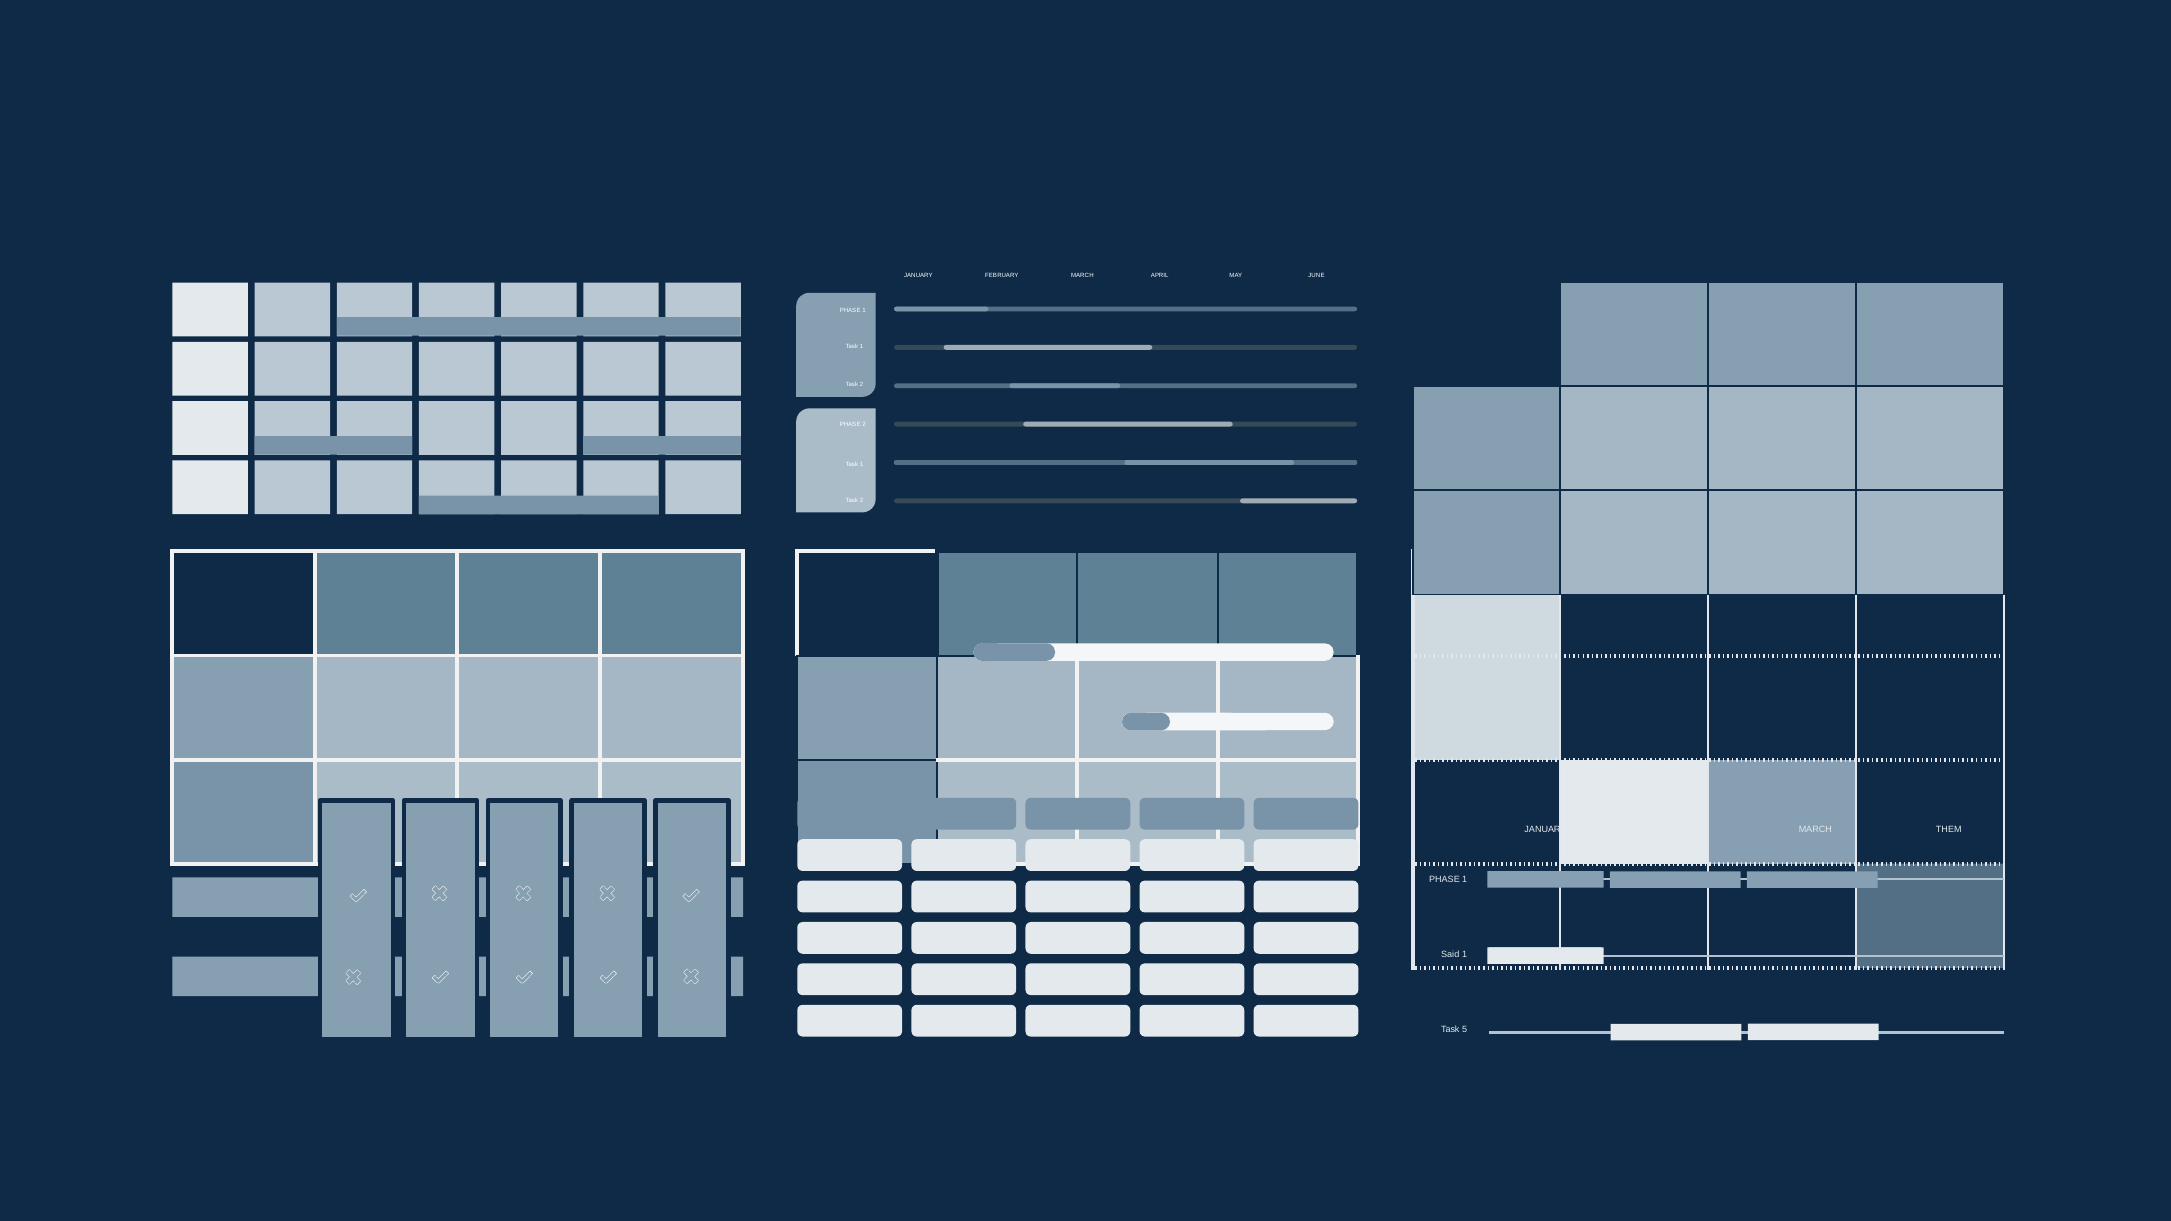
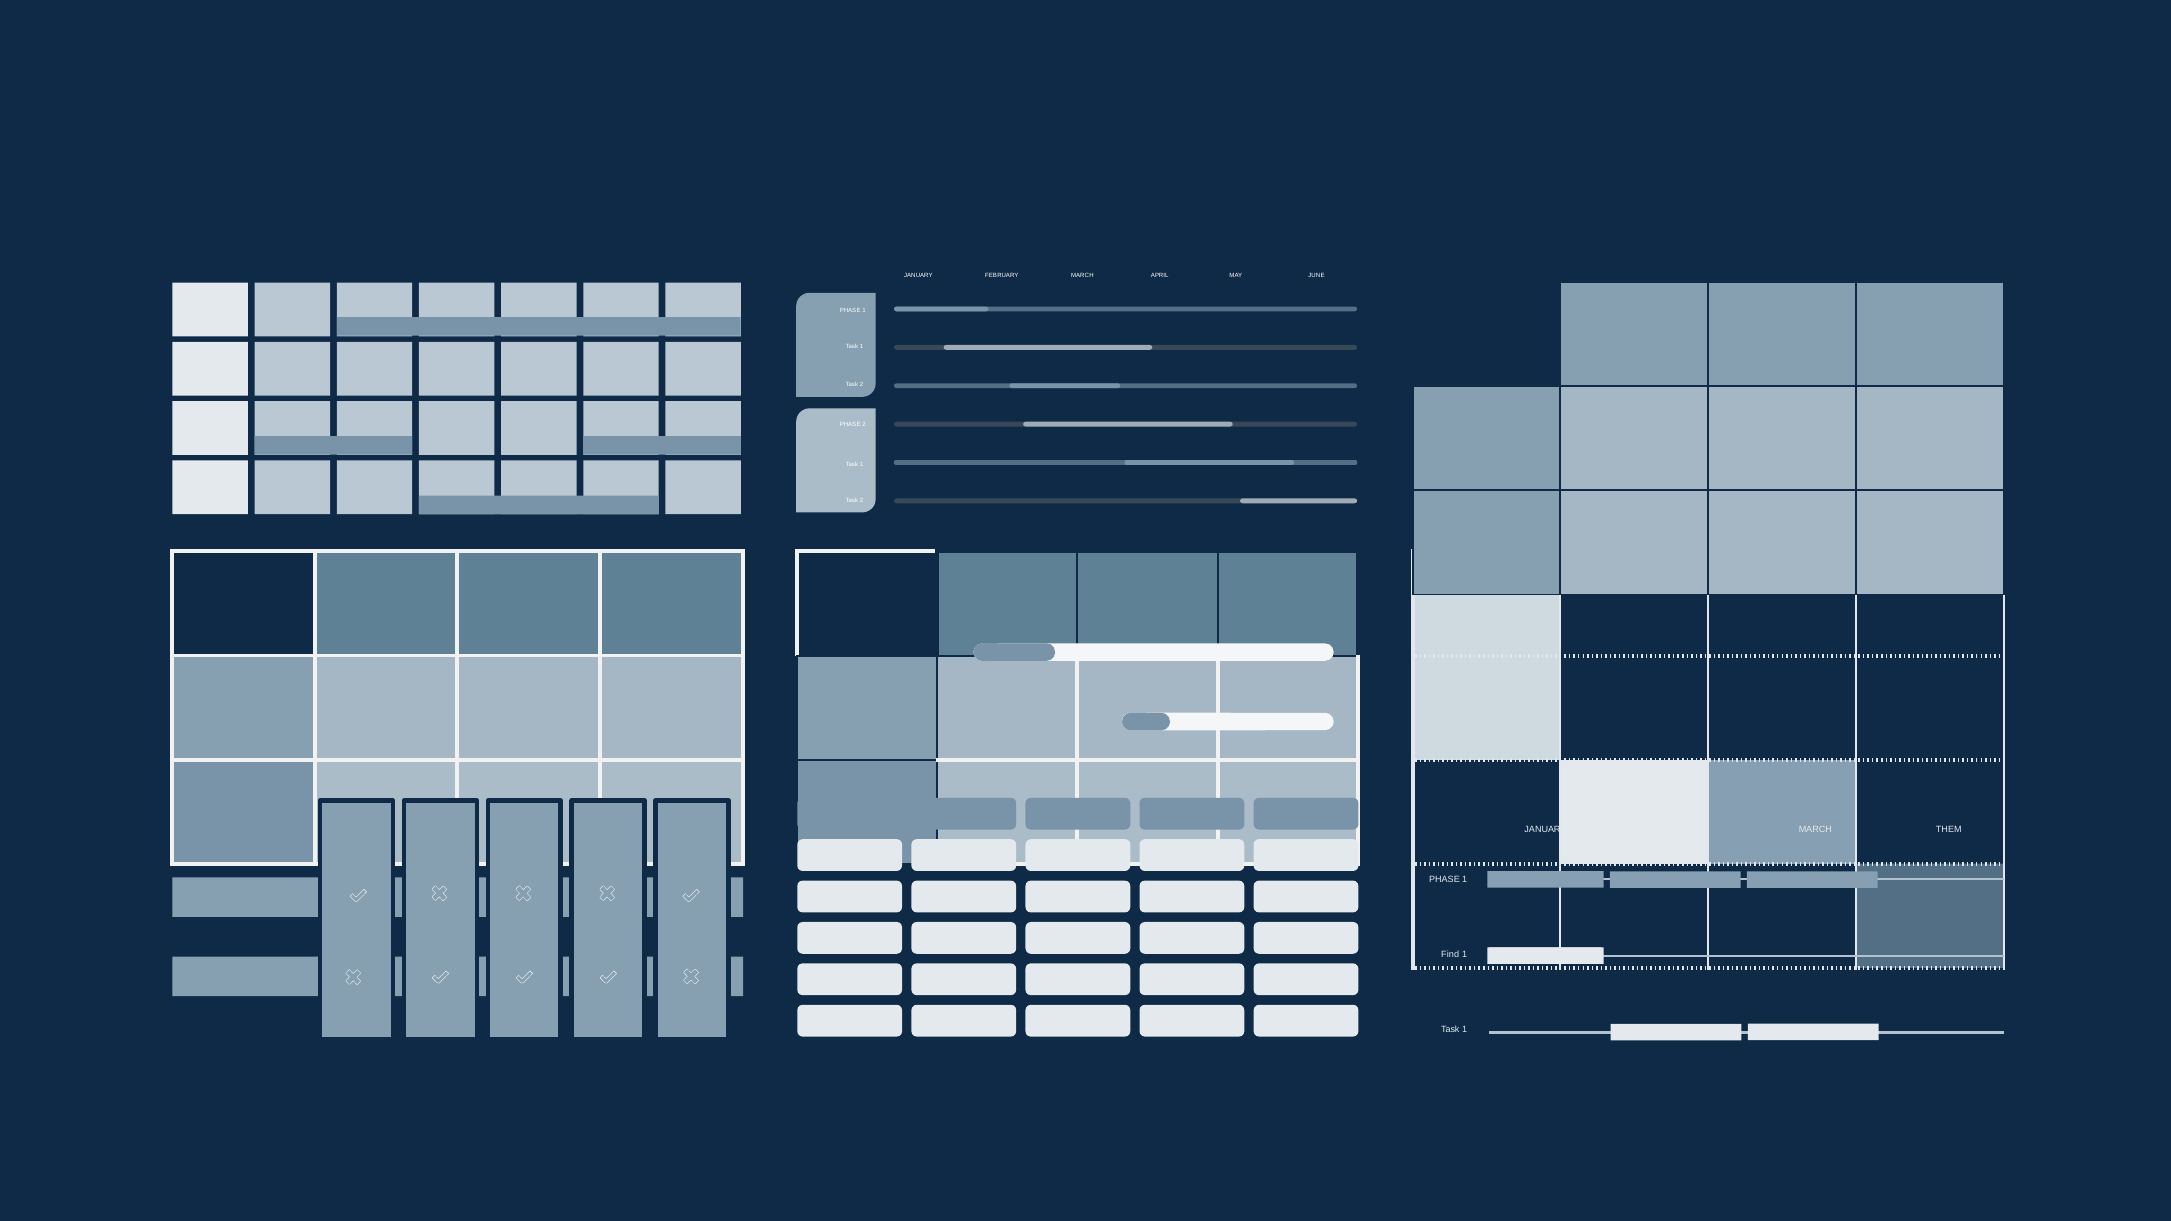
Said: Said -> Find
5 at (1465, 1030): 5 -> 1
